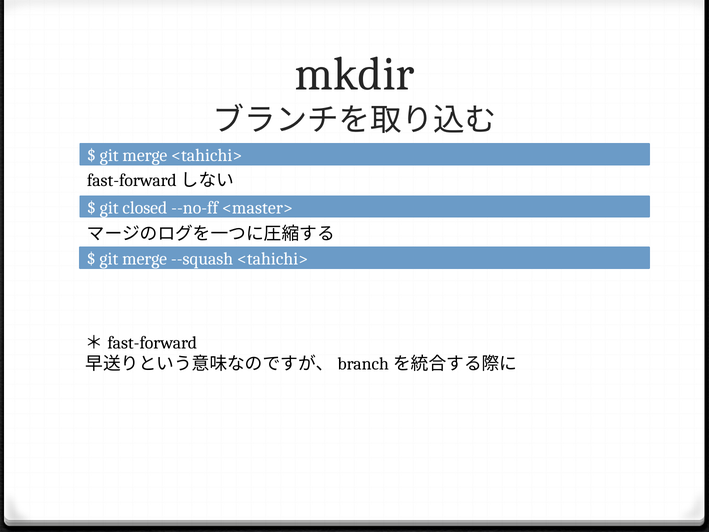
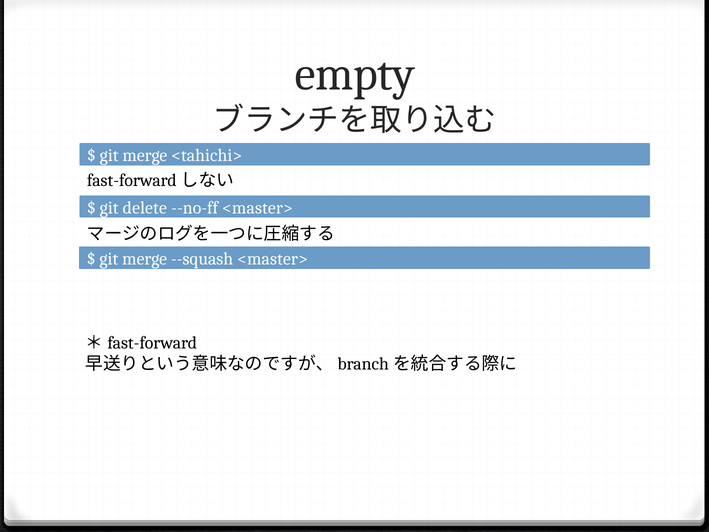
mkdir: mkdir -> empty
closed: closed -> delete
--squash <tahichi>: <tahichi> -> <master>
